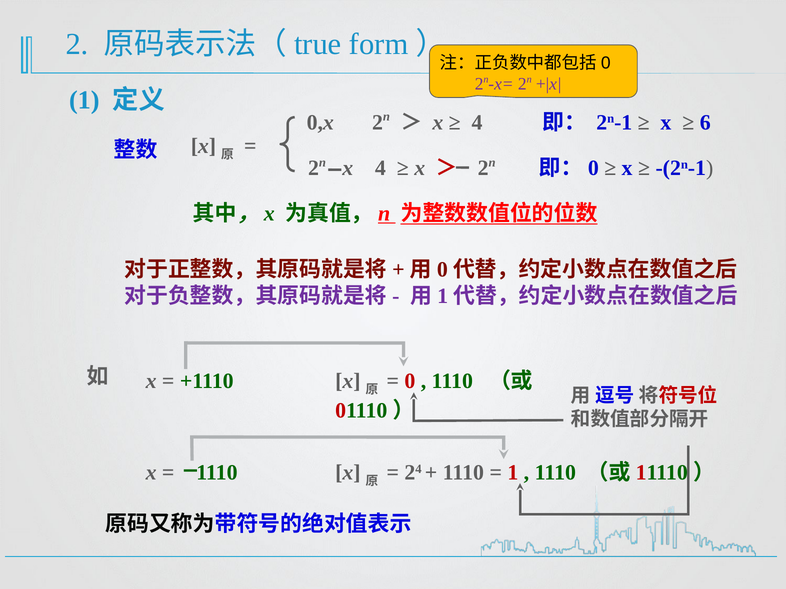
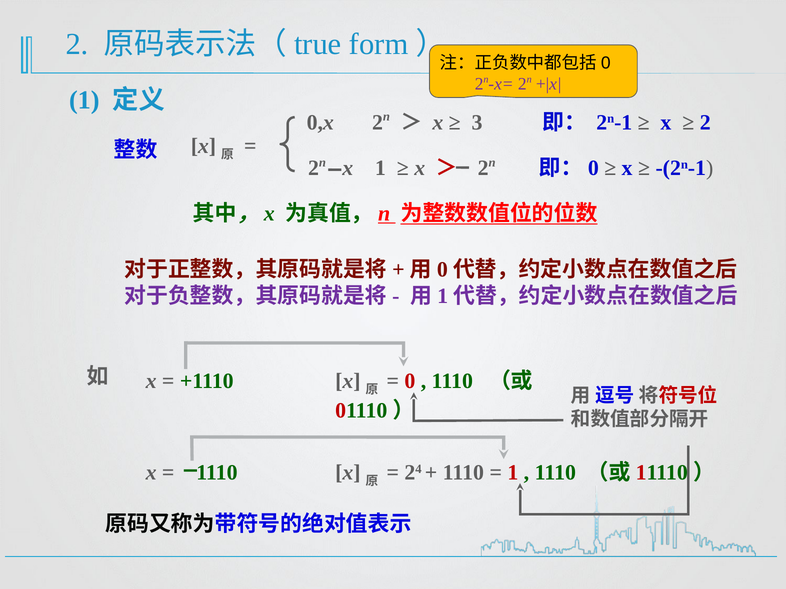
4 at (477, 122): 4 -> 3
6 at (705, 122): 6 -> 2
x 4: 4 -> 1
